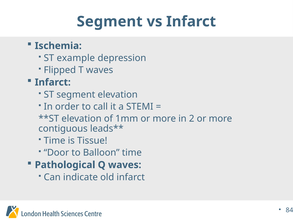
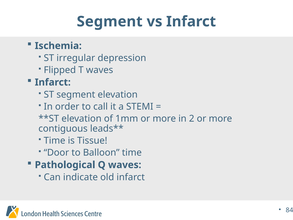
example: example -> irregular
